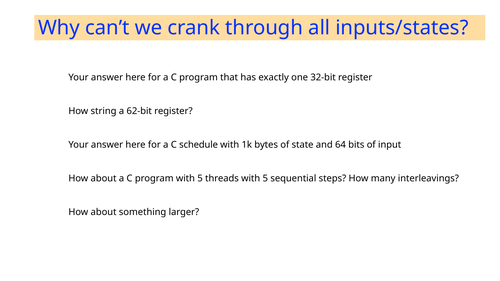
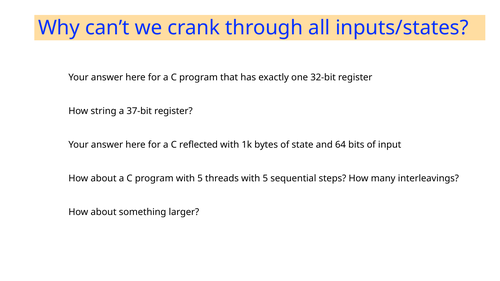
62-bit: 62-bit -> 37-bit
schedule: schedule -> reflected
